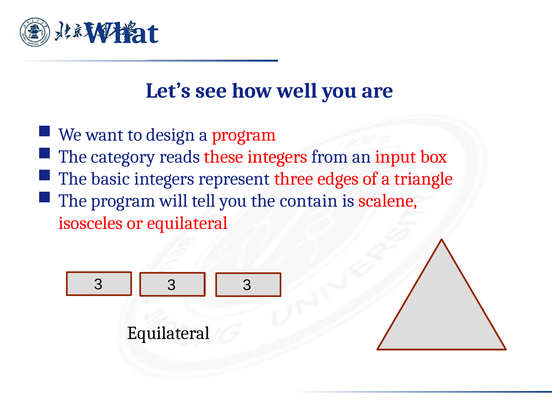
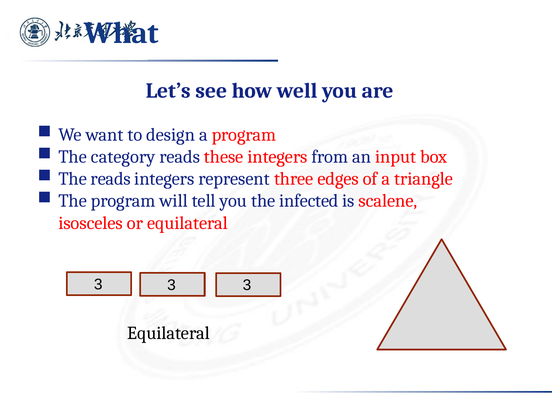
The basic: basic -> reads
contain: contain -> infected
